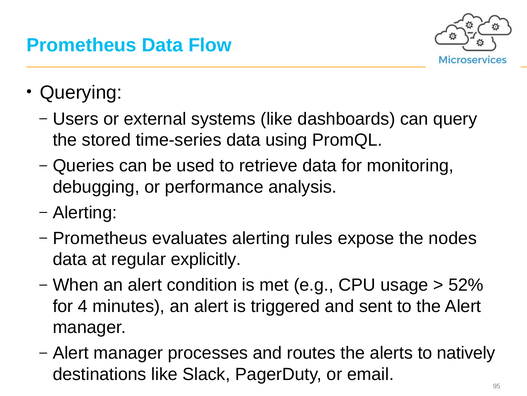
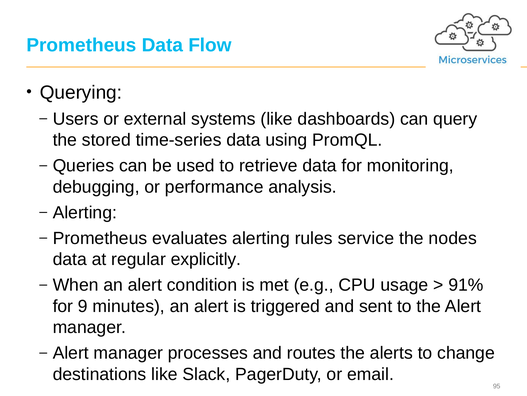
expose: expose -> service
52%: 52% -> 91%
4: 4 -> 9
natively: natively -> change
